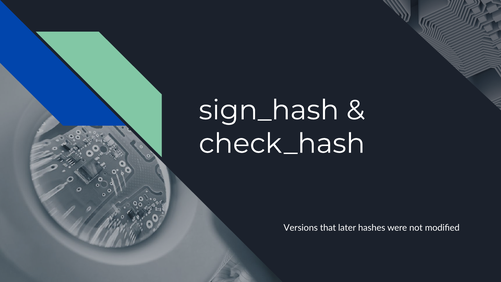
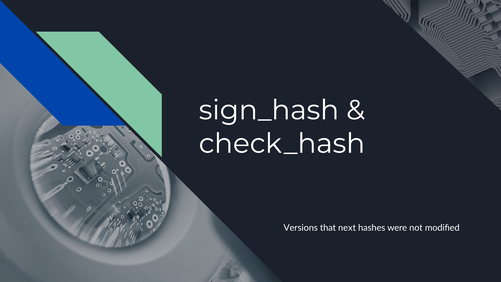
later: later -> next
